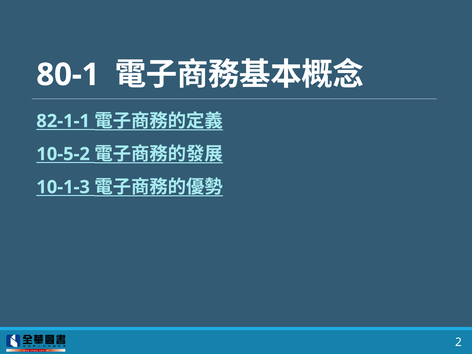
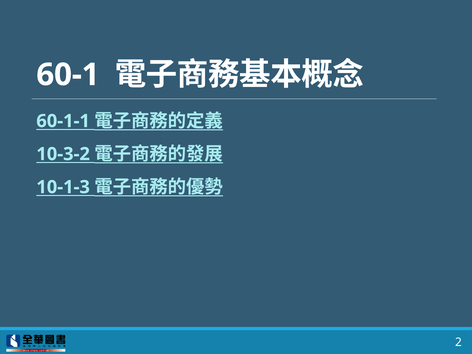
80-1: 80-1 -> 60-1
82-1-1: 82-1-1 -> 60-1-1
10-5-2: 10-5-2 -> 10-3-2
